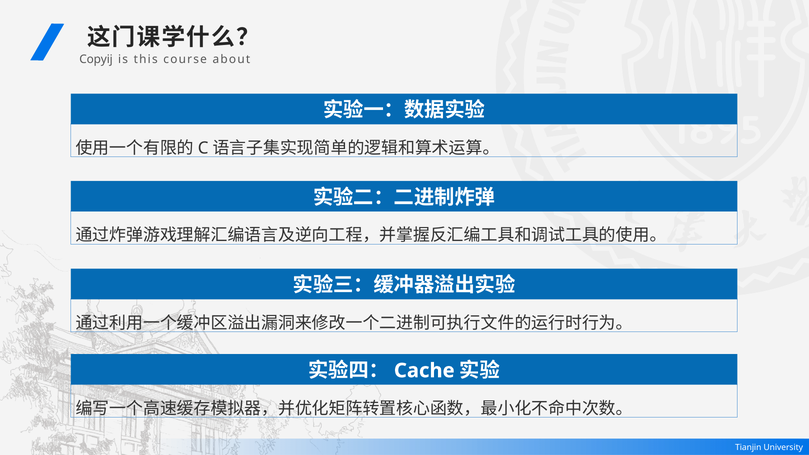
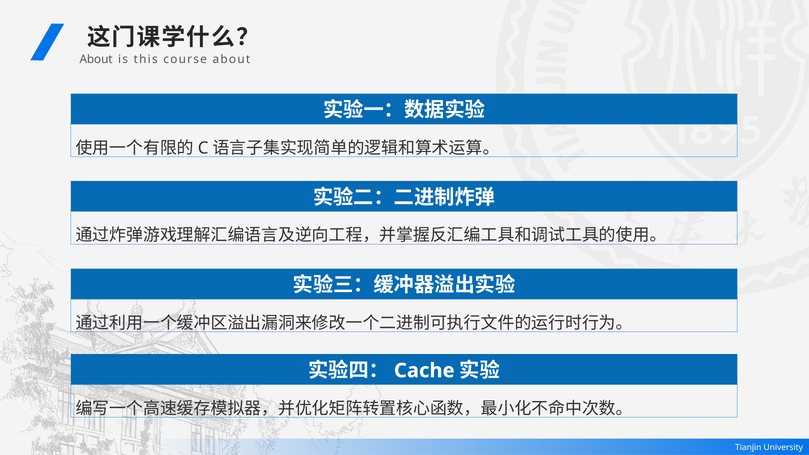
Copyij at (96, 60): Copyij -> About
